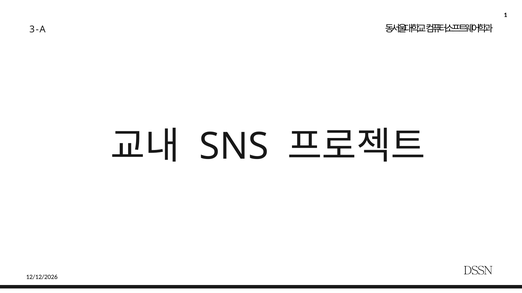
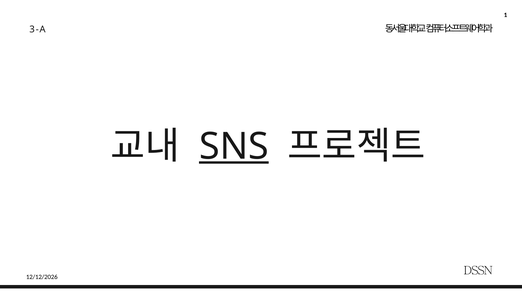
SNS underline: none -> present
